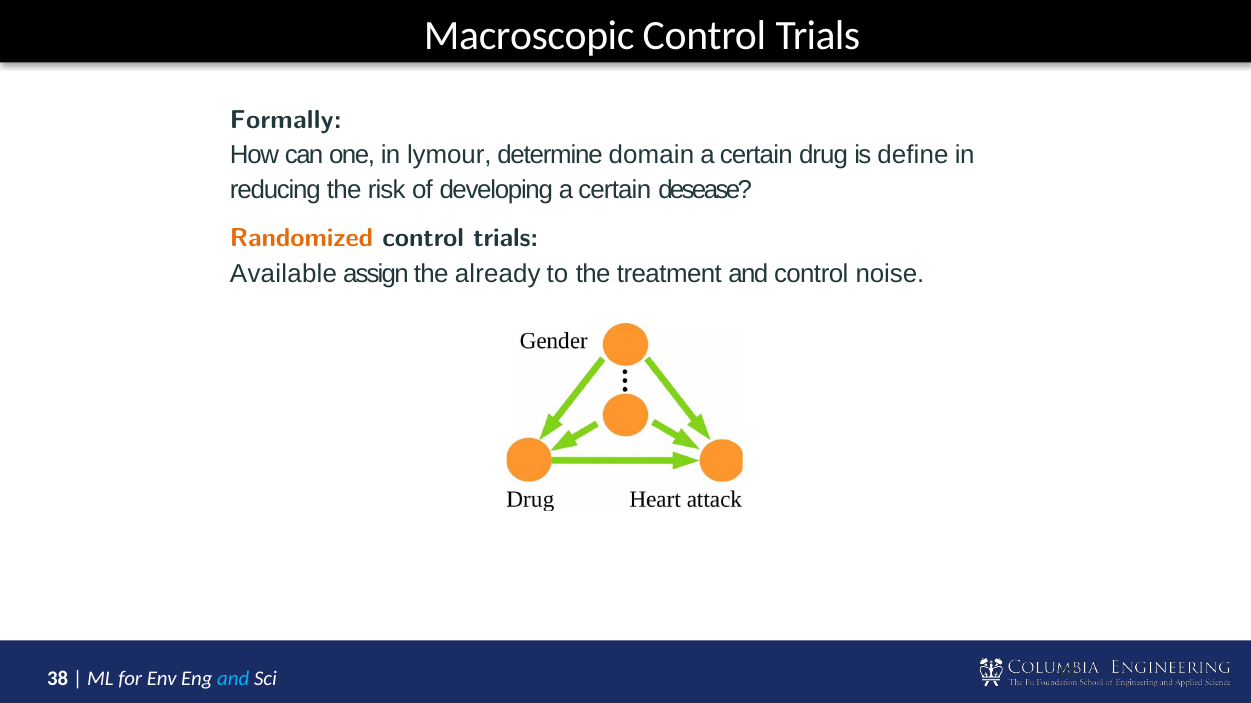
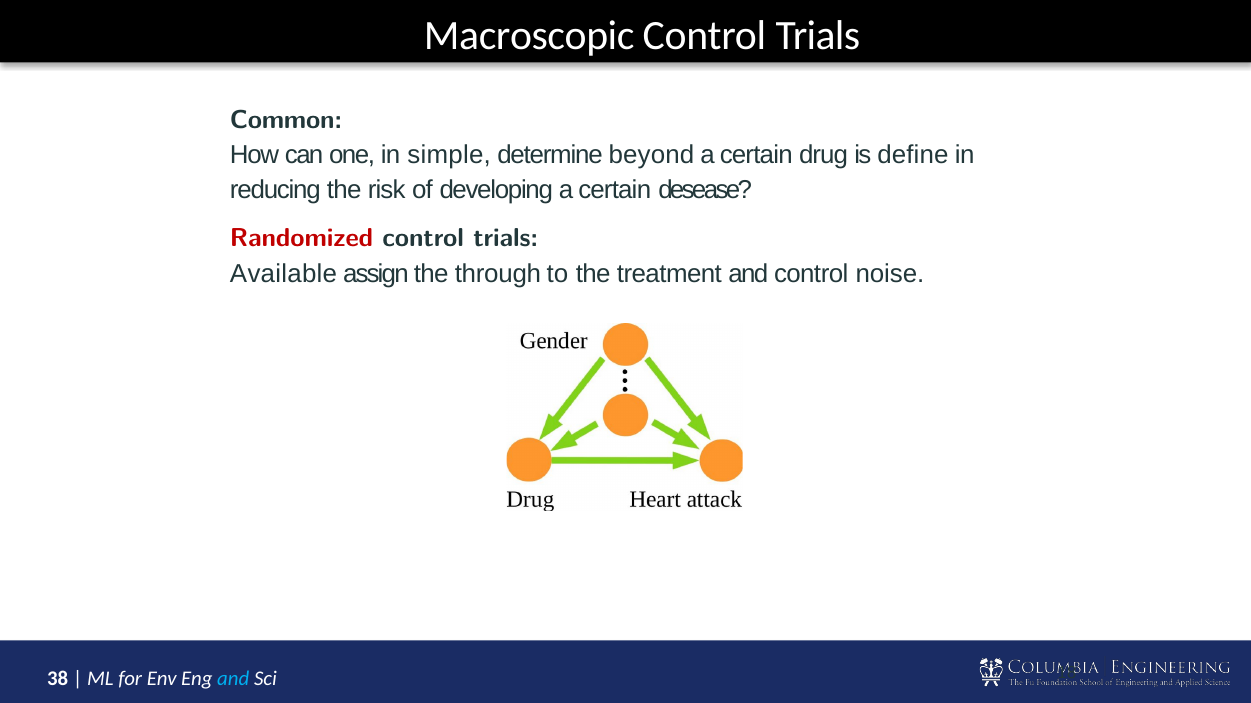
Formally: Formally -> Common
lymour: lymour -> simple
domain: domain -> beyond
Randomized colour: orange -> red
already: already -> through
